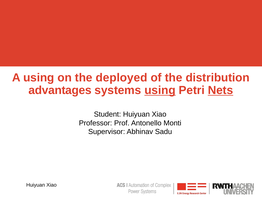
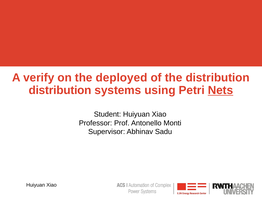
A using: using -> verify
advantages at (60, 90): advantages -> distribution
using at (160, 90) underline: present -> none
